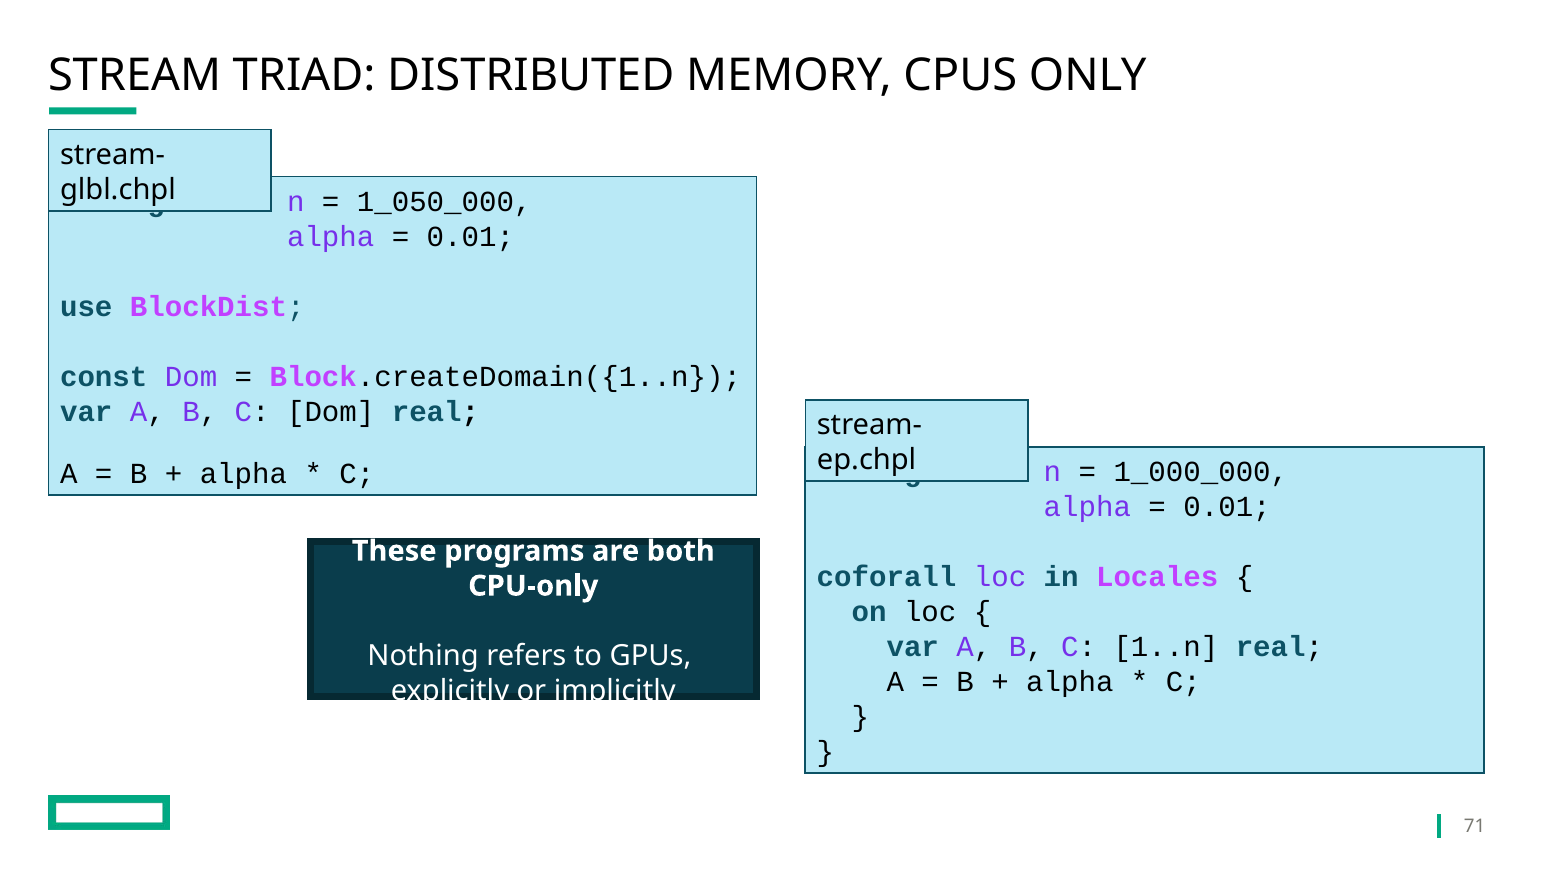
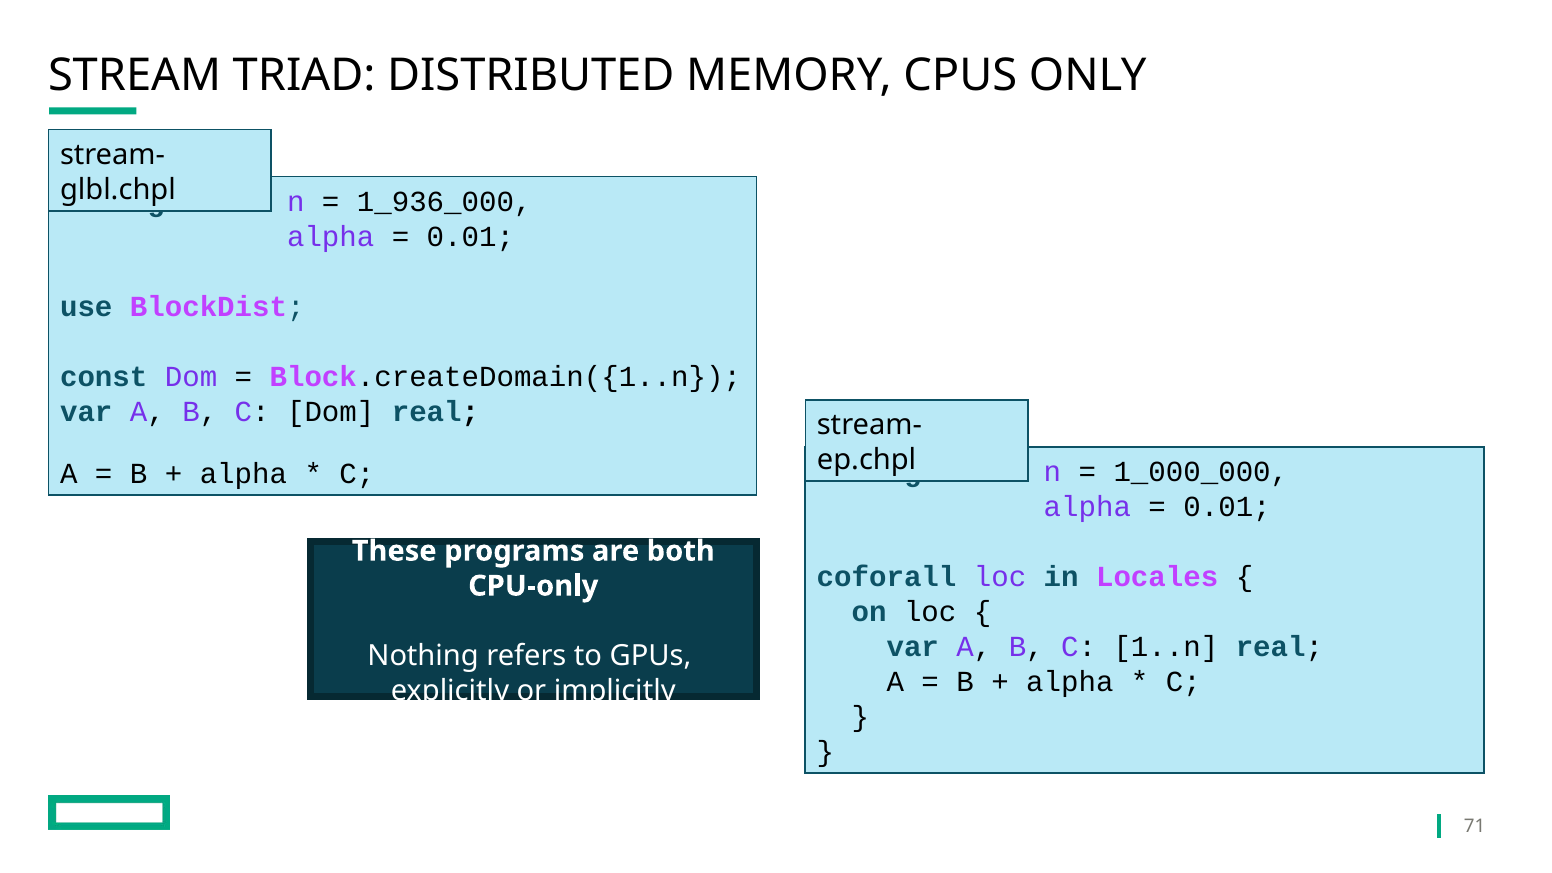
1_050_000: 1_050_000 -> 1_936_000
